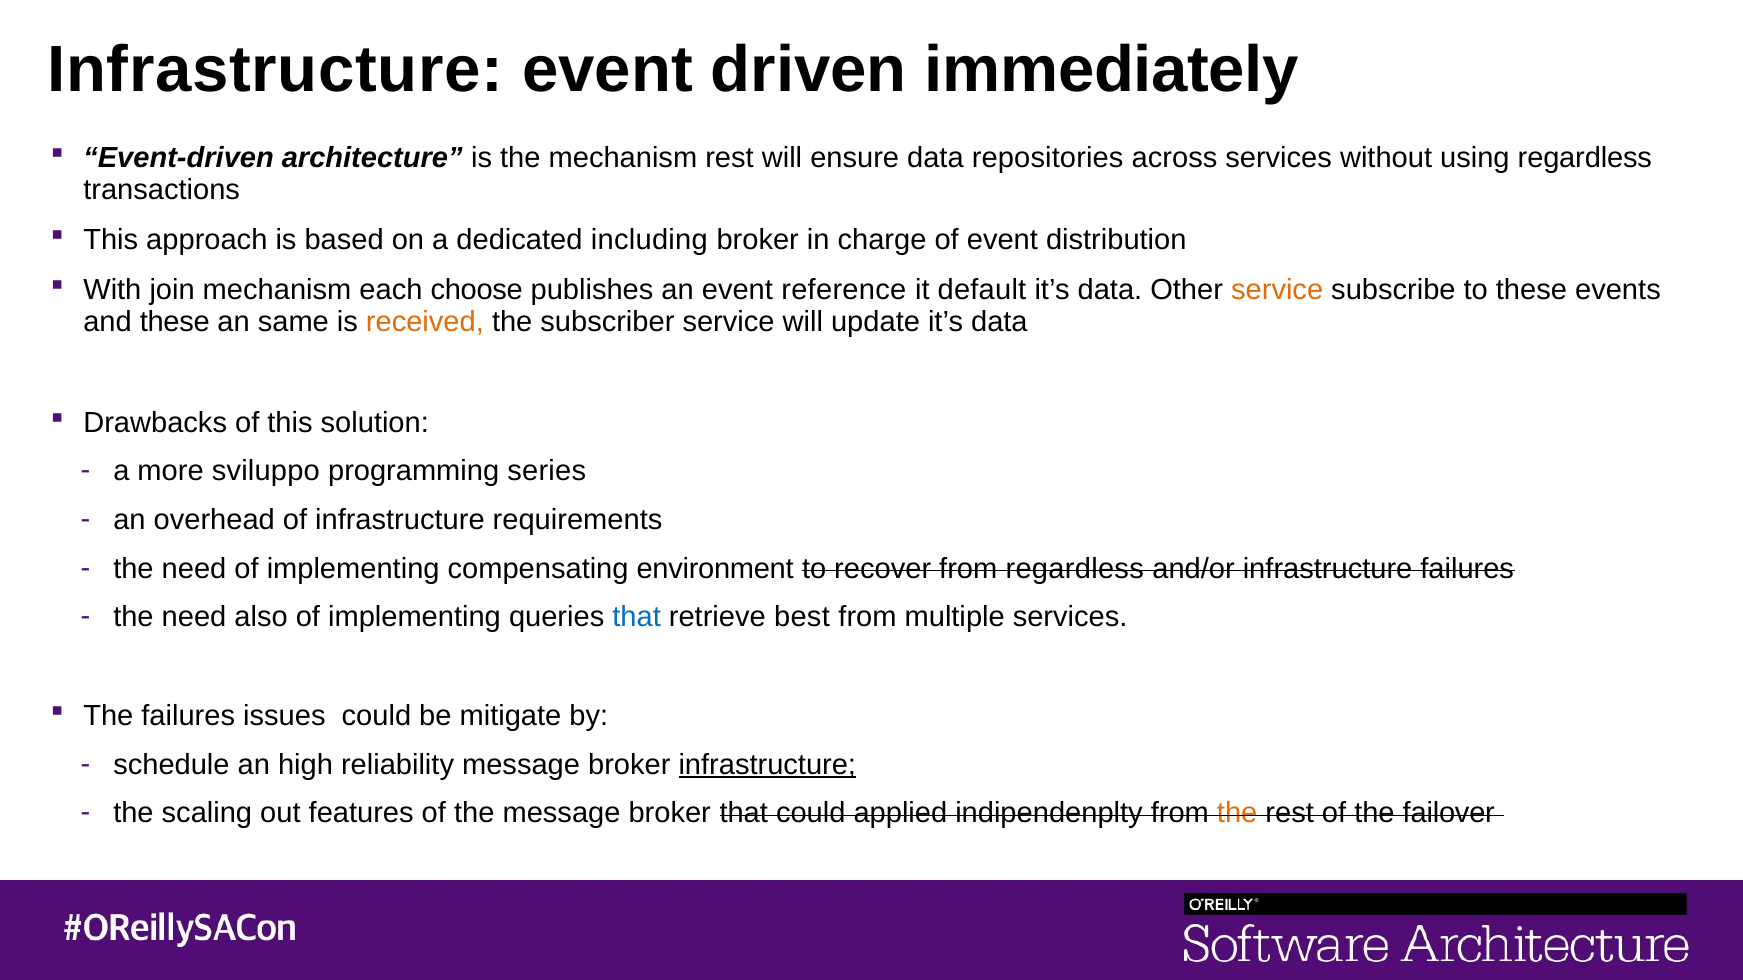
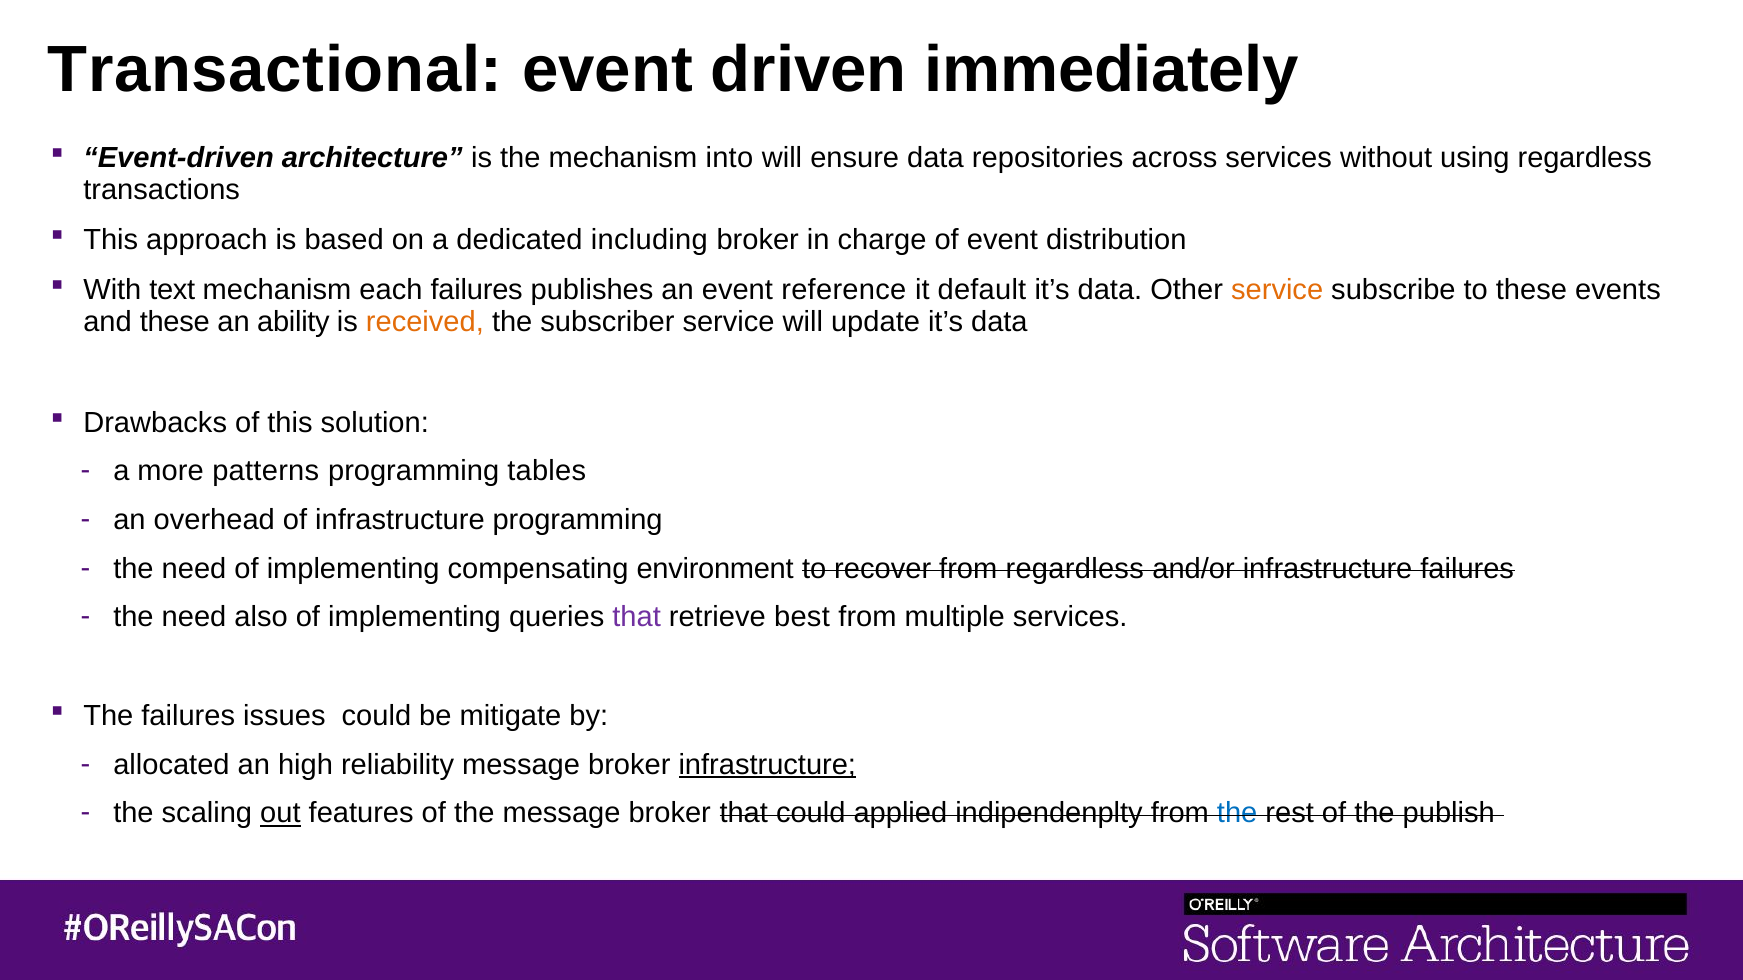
Infrastructure at (275, 70): Infrastructure -> Transactional
mechanism rest: rest -> into
join: join -> text
each choose: choose -> failures
same: same -> ability
sviluppo: sviluppo -> patterns
series: series -> tables
infrastructure requirements: requirements -> programming
that at (637, 617) colour: blue -> purple
schedule: schedule -> allocated
out underline: none -> present
the at (1237, 814) colour: orange -> blue
failover: failover -> publish
